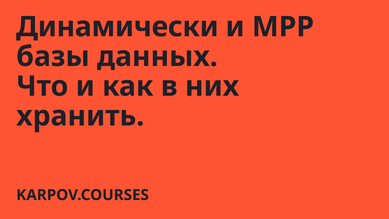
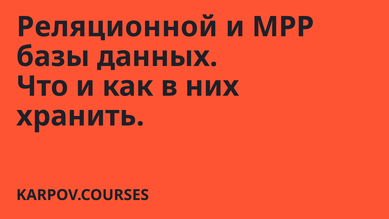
Динамически: Динамически -> Реляционной
